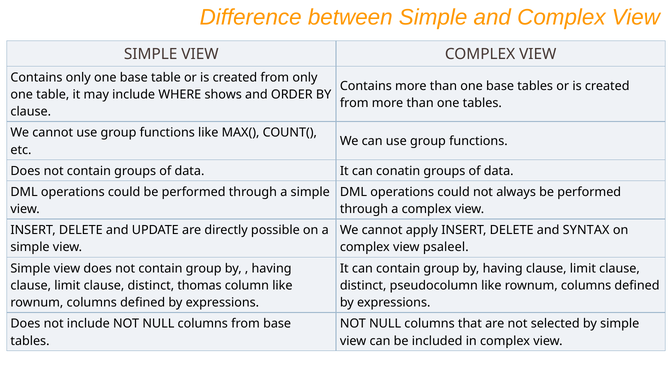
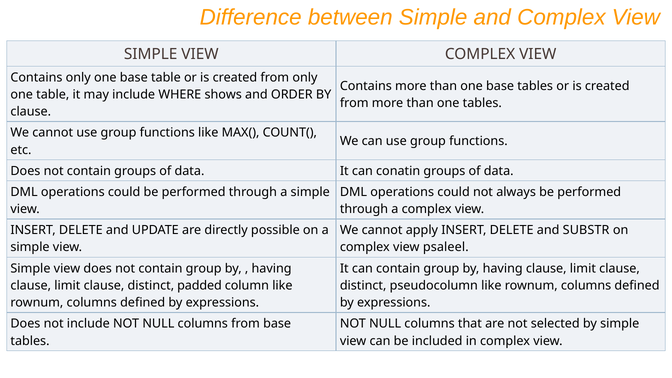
SYNTAX: SYNTAX -> SUBSTR
thomas: thomas -> padded
